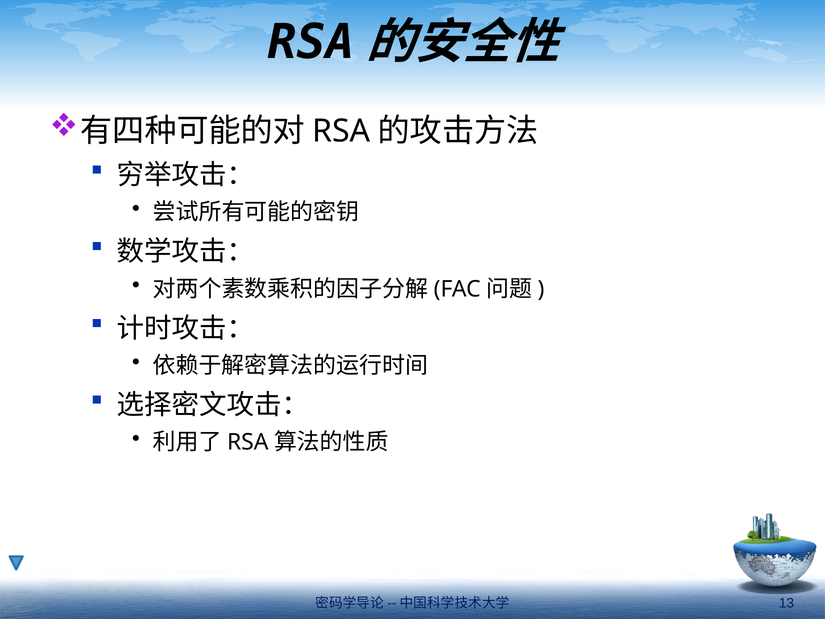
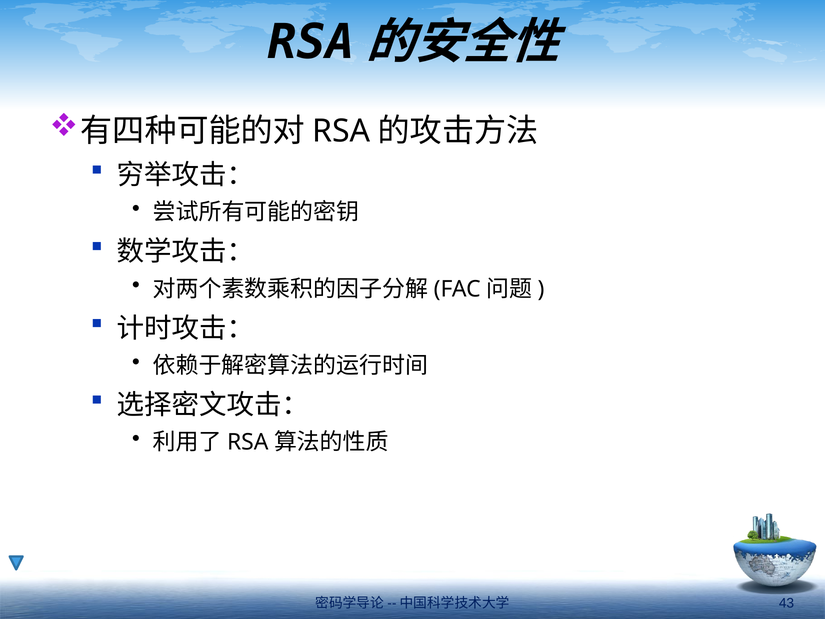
13: 13 -> 43
